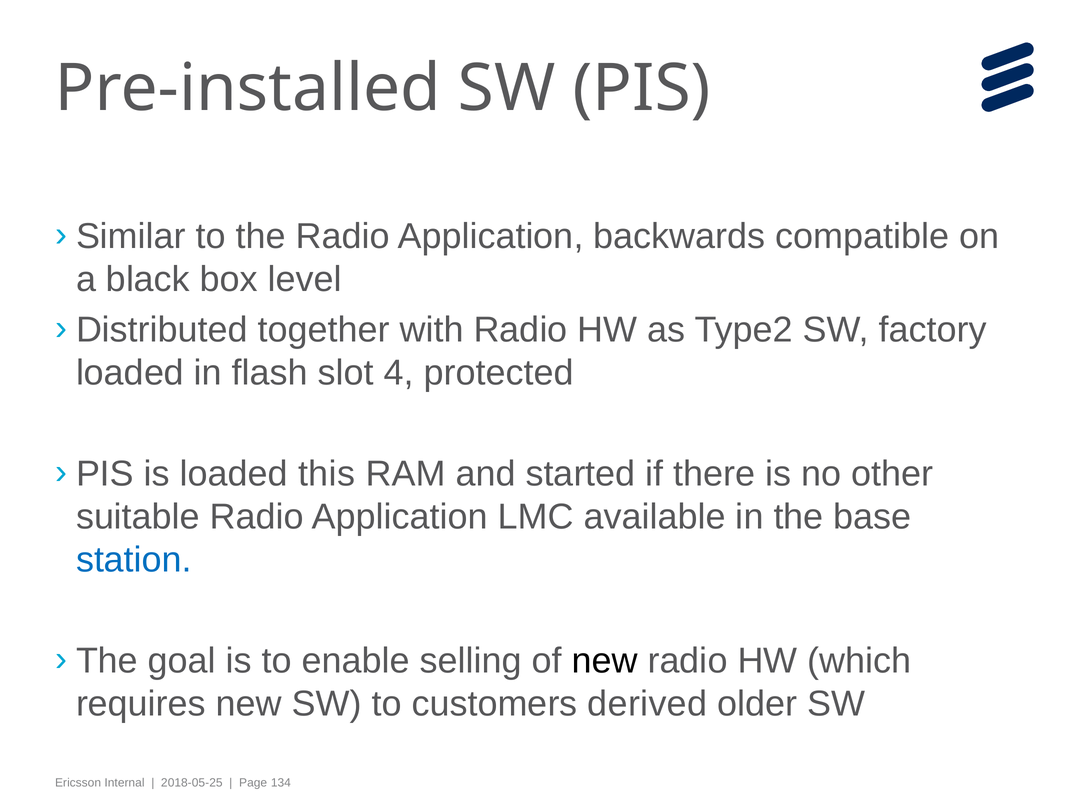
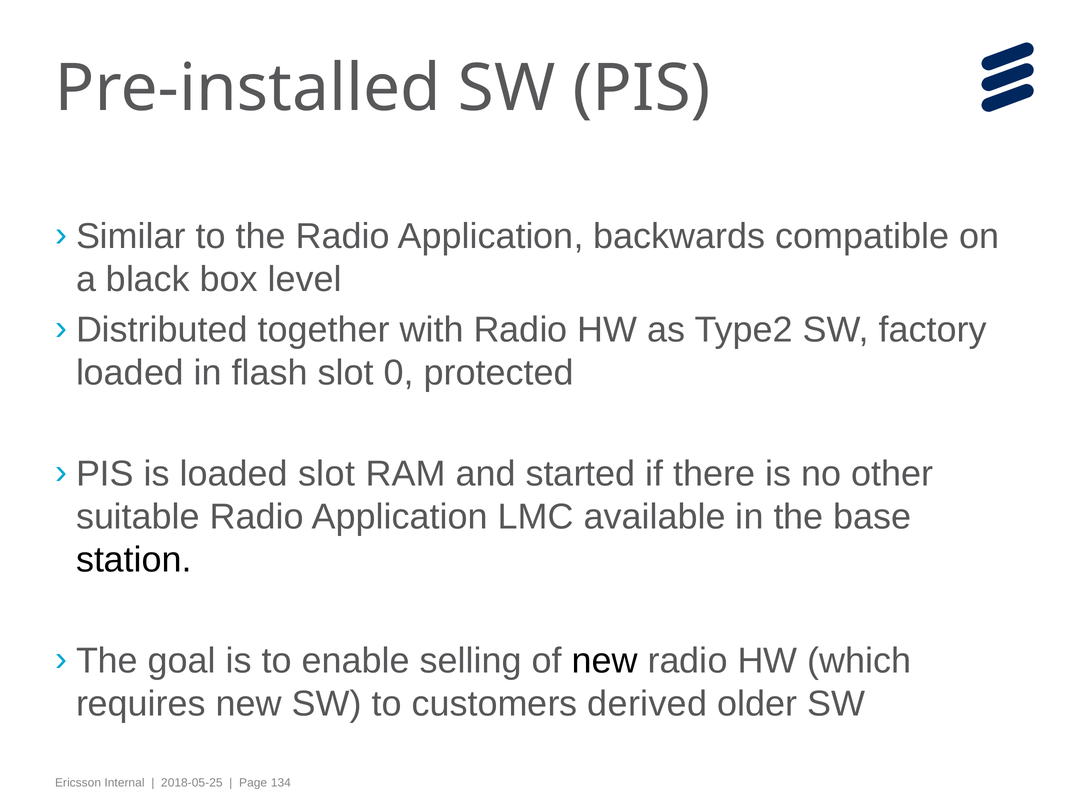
4: 4 -> 0
loaded this: this -> slot
station colour: blue -> black
